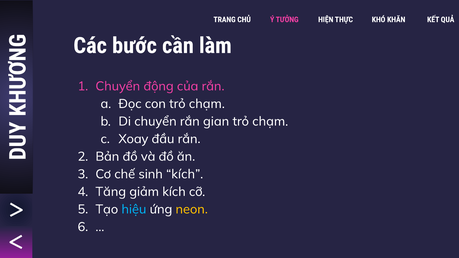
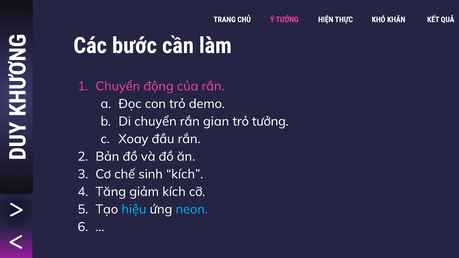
con trỏ chạm: chạm -> demo
chạm at (270, 121): chạm -> tưởng
neon colour: yellow -> light blue
